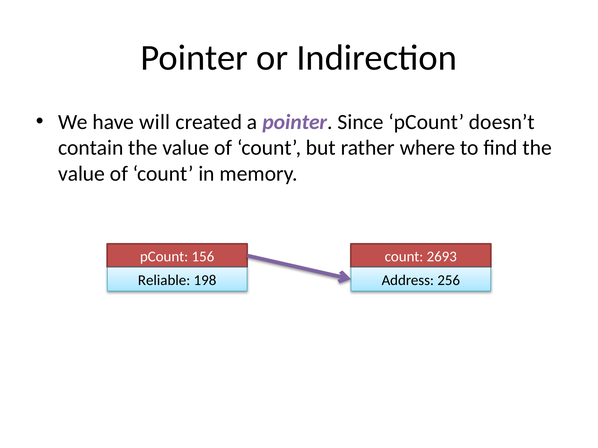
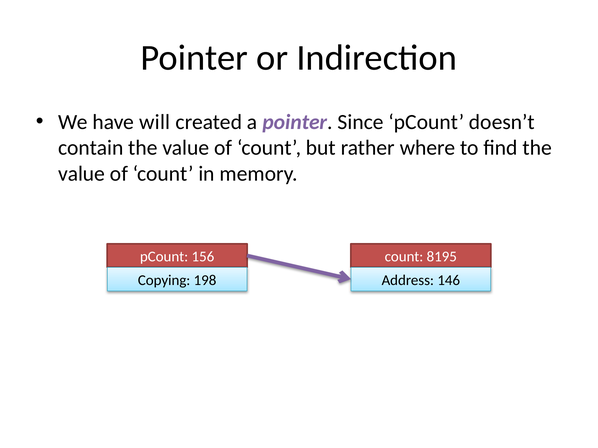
2693: 2693 -> 8195
Reliable: Reliable -> Copying
256: 256 -> 146
